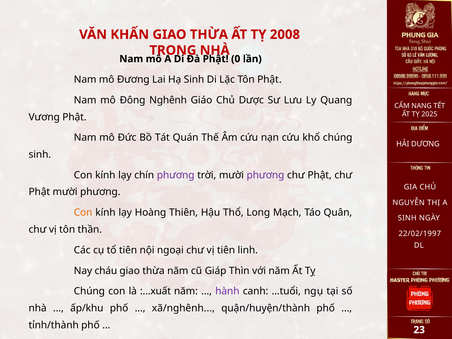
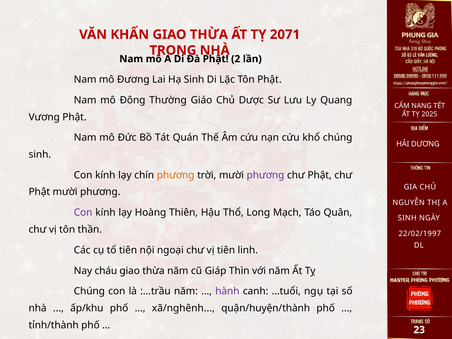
2008: 2008 -> 2071
0: 0 -> 2
Đông Nghênh: Nghênh -> Thường
phương at (176, 175) colour: purple -> orange
Con at (83, 213) colour: orange -> purple
:...xuất: :...xuất -> :...trầu
